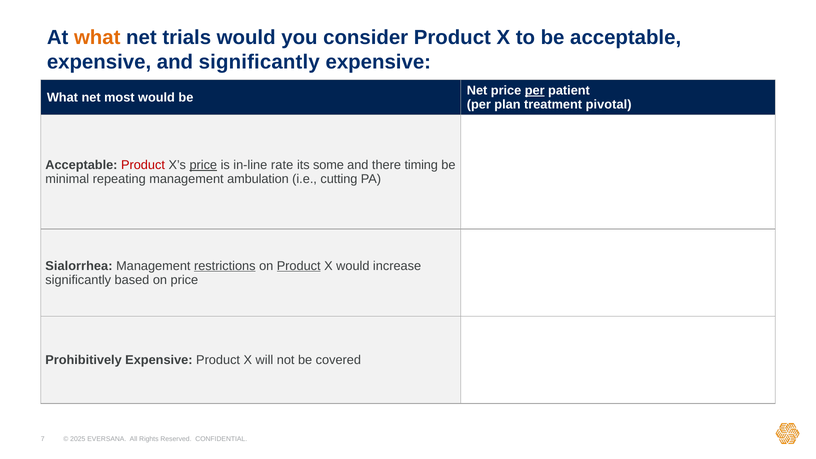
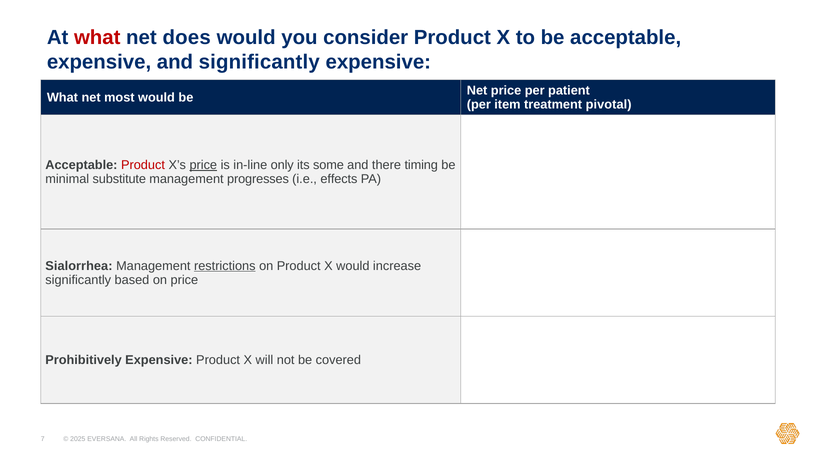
what at (97, 38) colour: orange -> red
trials: trials -> does
per at (535, 90) underline: present -> none
plan: plan -> item
rate: rate -> only
repeating: repeating -> substitute
ambulation: ambulation -> progresses
cutting: cutting -> effects
Product at (299, 266) underline: present -> none
